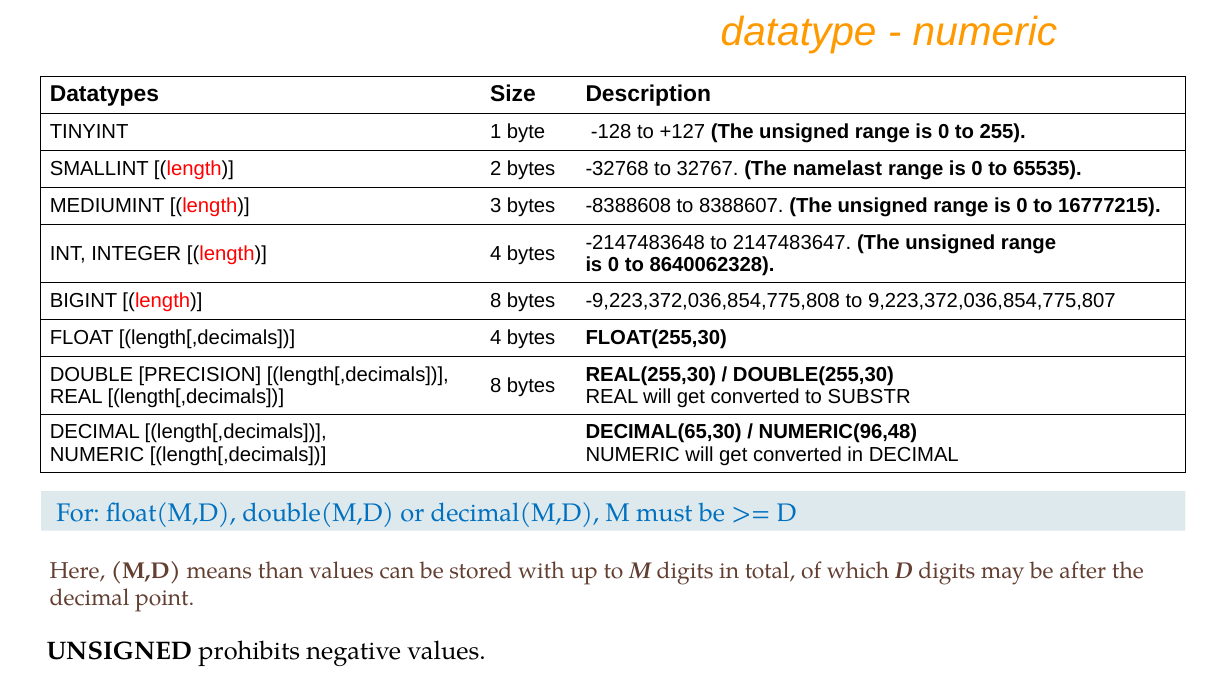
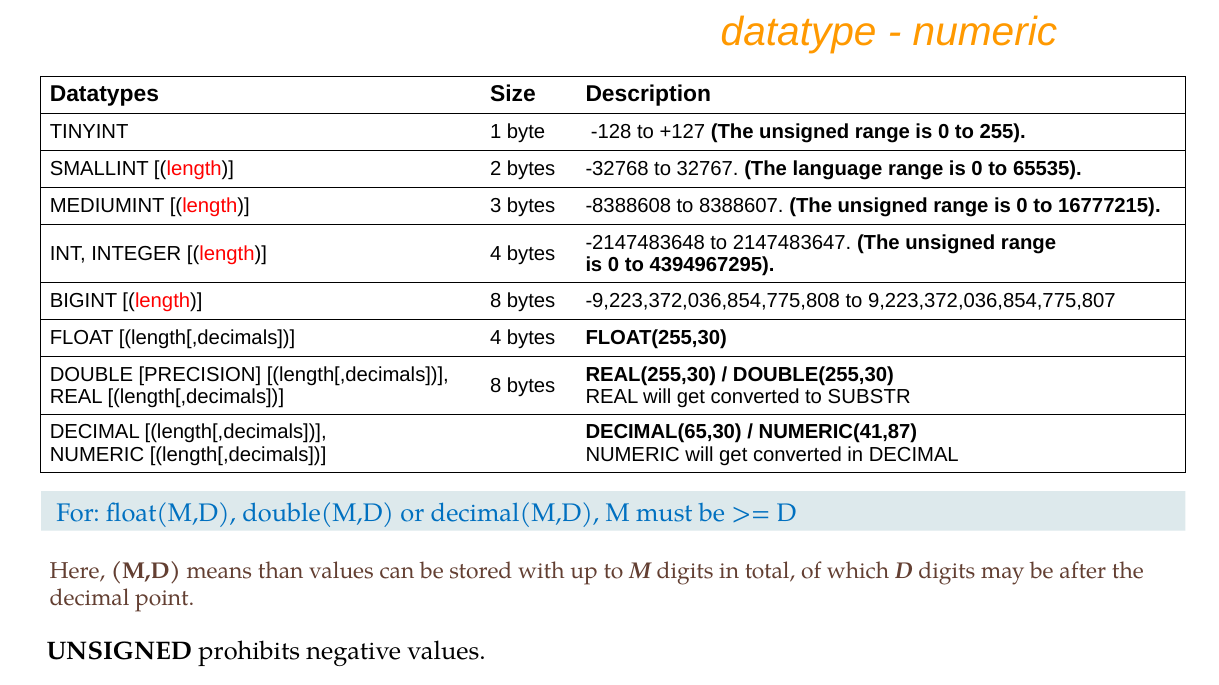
namelast: namelast -> language
8640062328: 8640062328 -> 4394967295
NUMERIC(96,48: NUMERIC(96,48 -> NUMERIC(41,87
